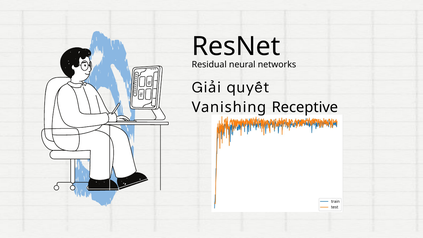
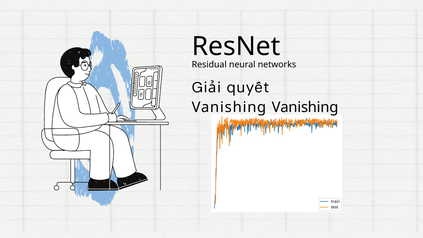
Vanishing Receptive: Receptive -> Vanishing
